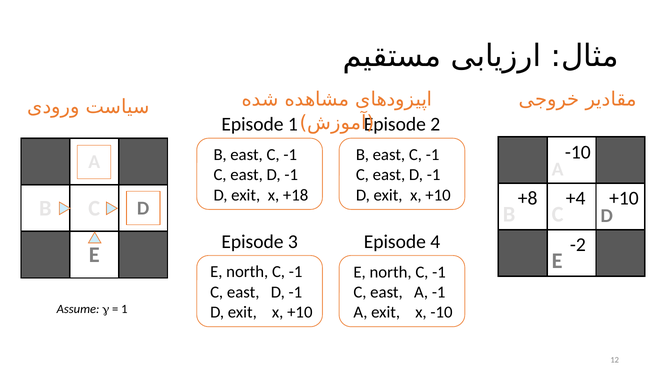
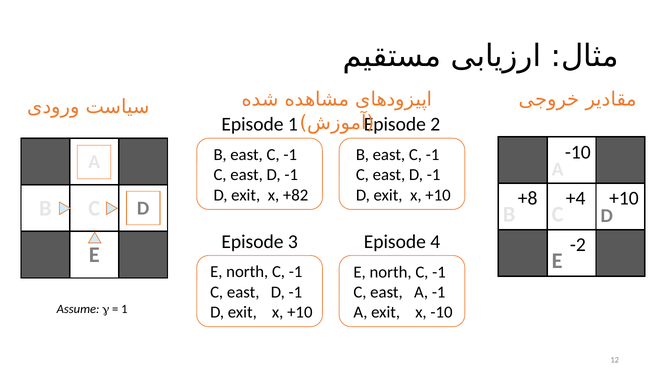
+18: +18 -> +82
